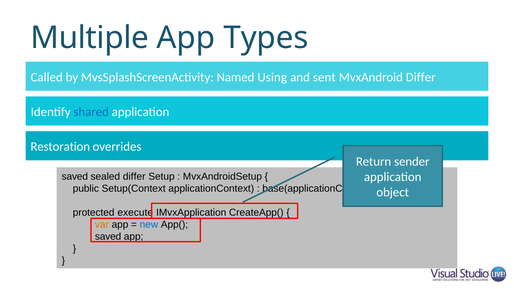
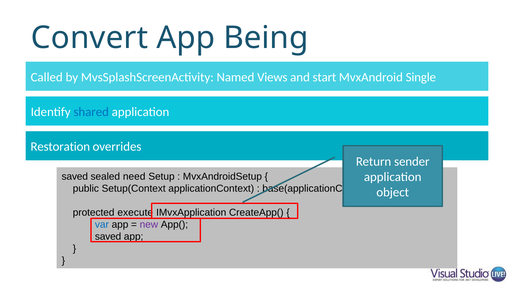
Multiple: Multiple -> Convert
Types: Types -> Being
Using: Using -> Views
sent: sent -> start
MvxAndroid Differ: Differ -> Single
sealed differ: differ -> need
var colour: orange -> blue
new colour: blue -> purple
